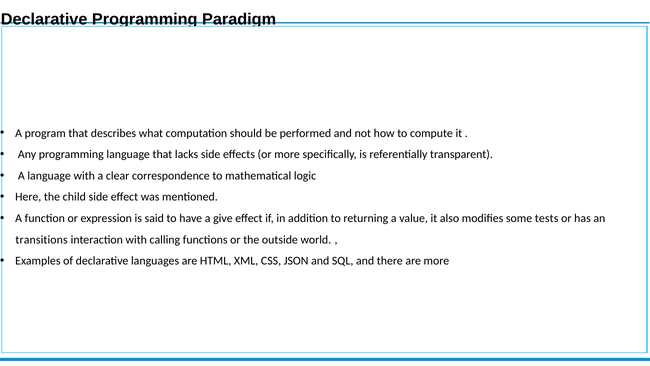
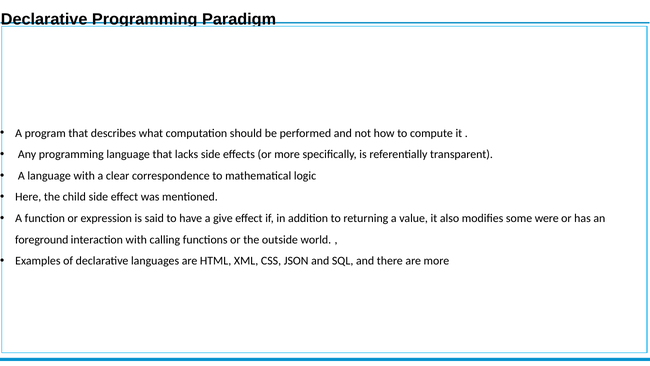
tests: tests -> were
transitions: transitions -> foreground
